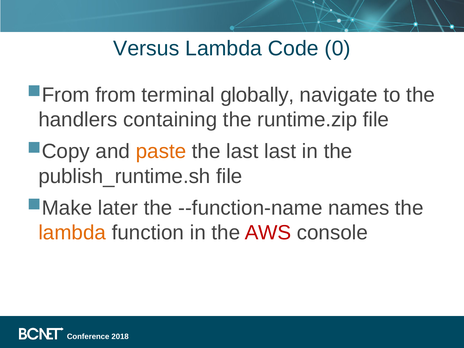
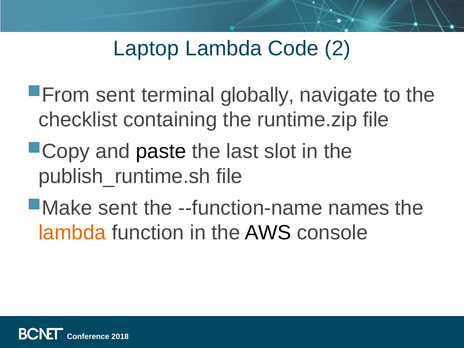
Versus: Versus -> Laptop
0: 0 -> 2
from at (116, 95): from -> sent
handlers: handlers -> checklist
paste colour: orange -> black
last last: last -> slot
later at (118, 208): later -> sent
AWS colour: red -> black
